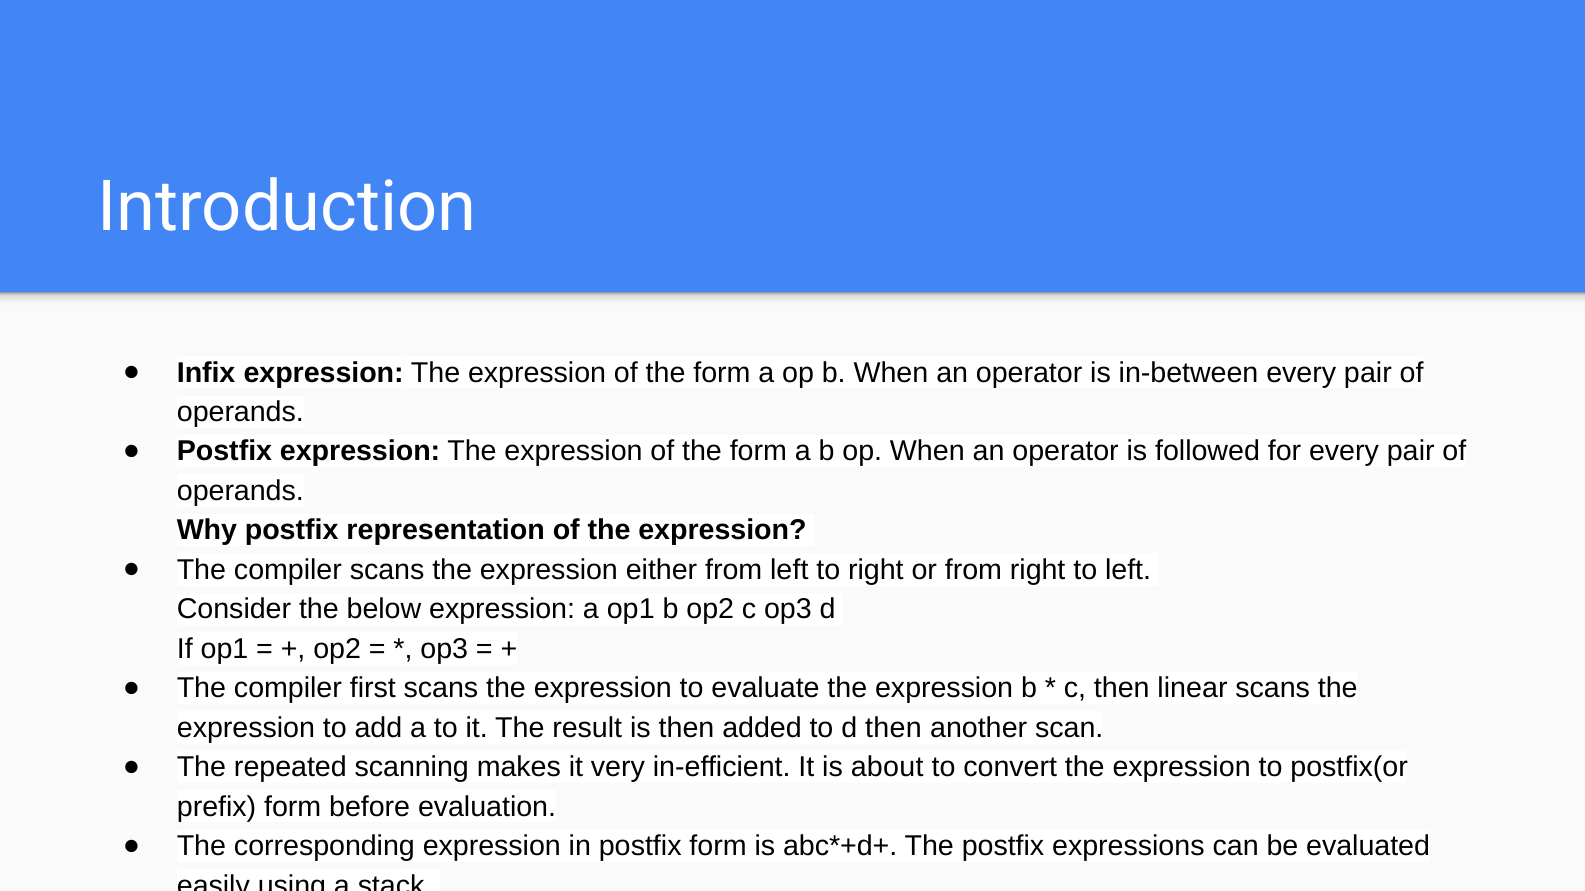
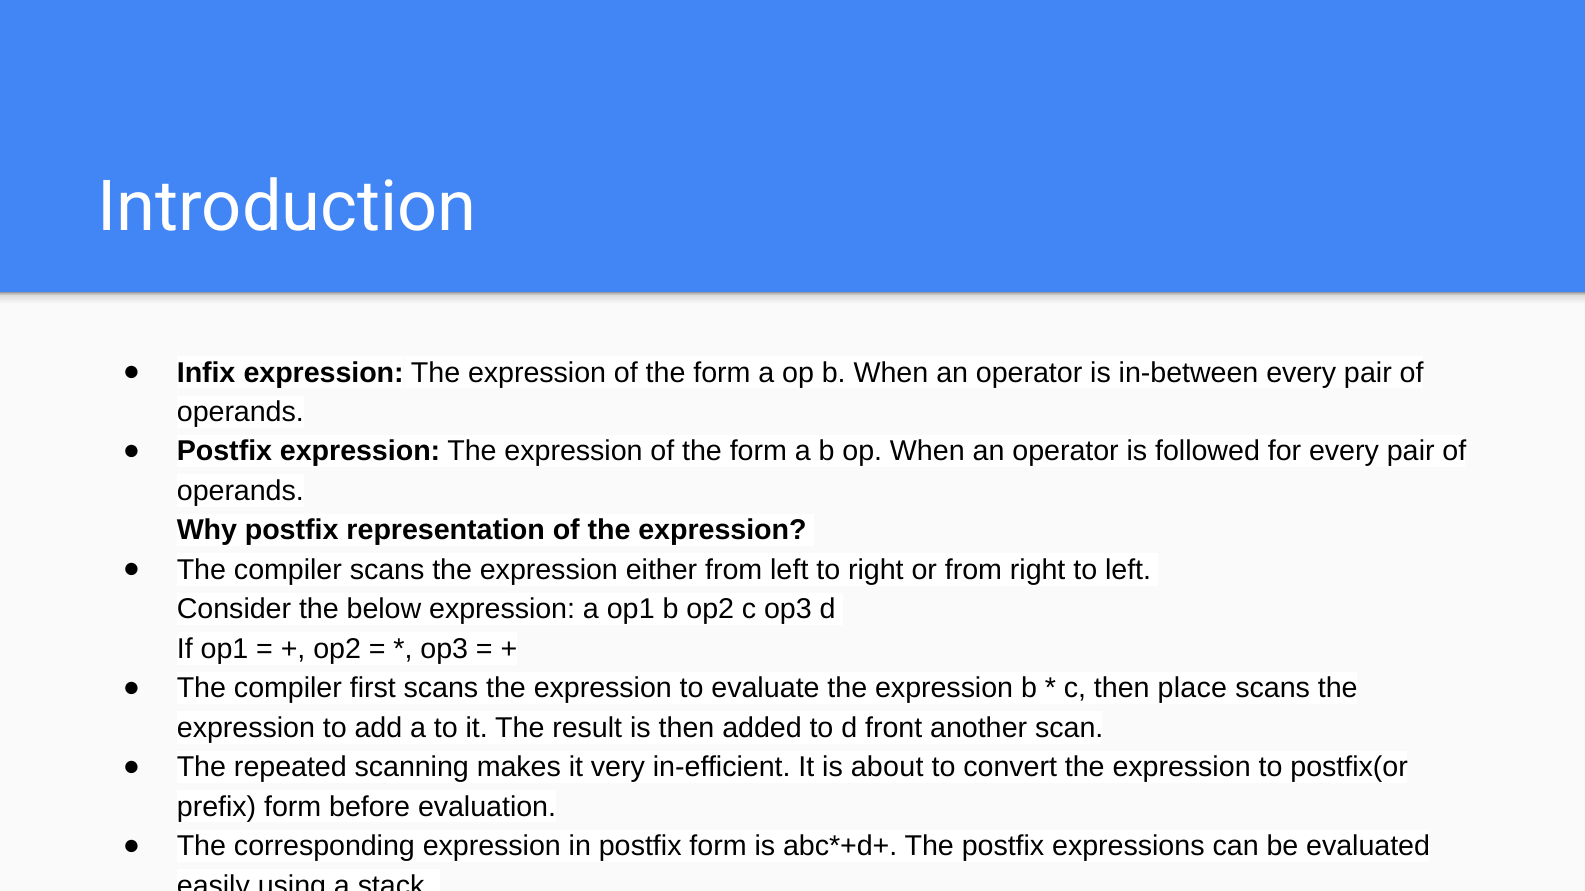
linear: linear -> place
d then: then -> front
